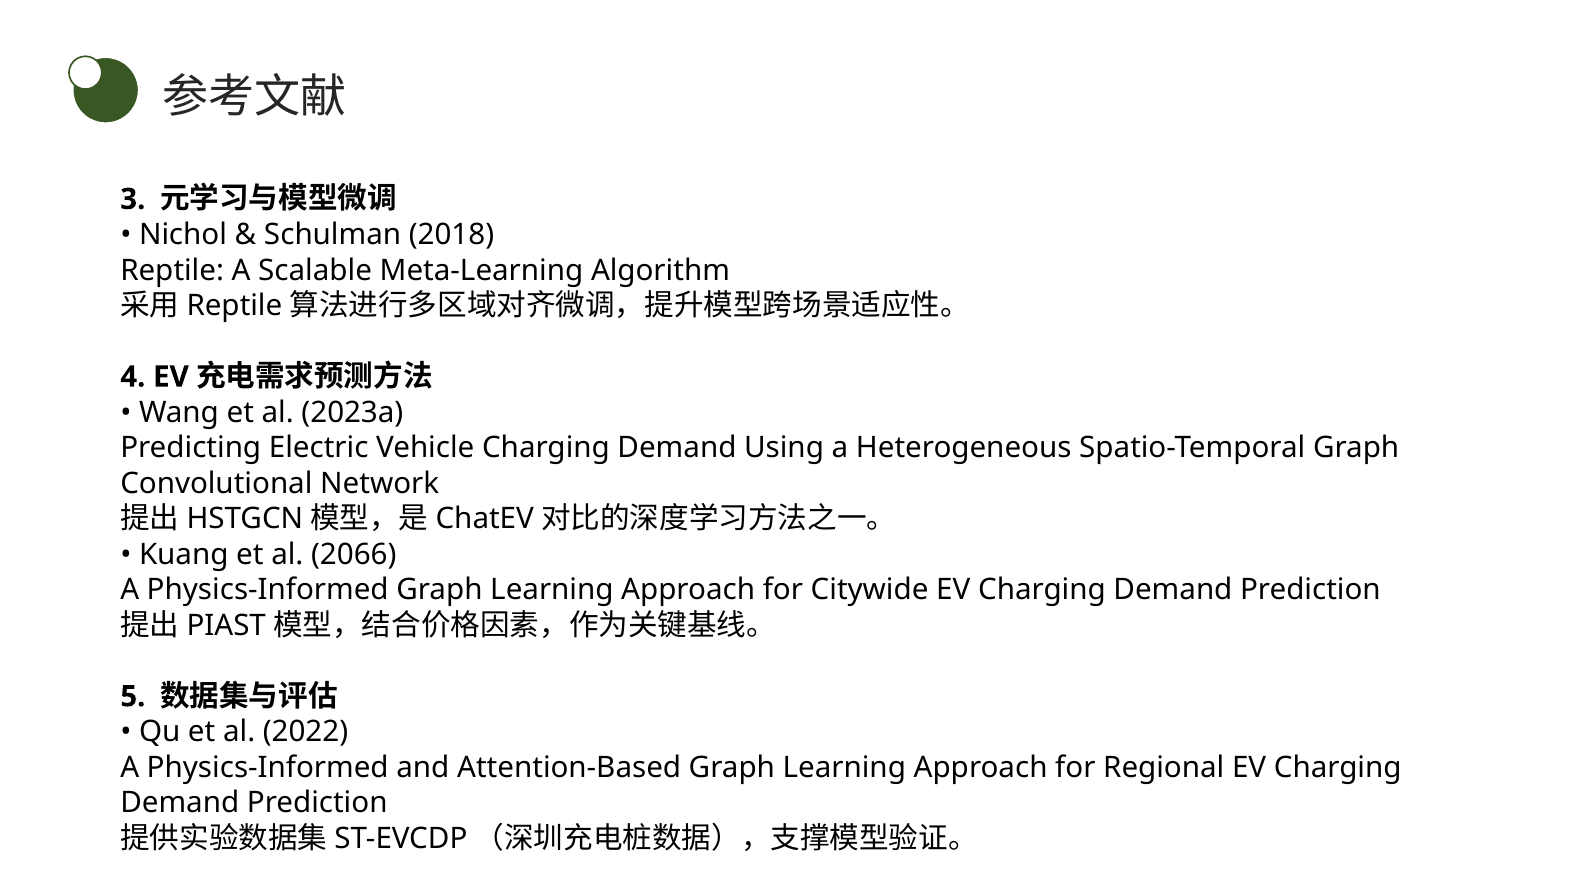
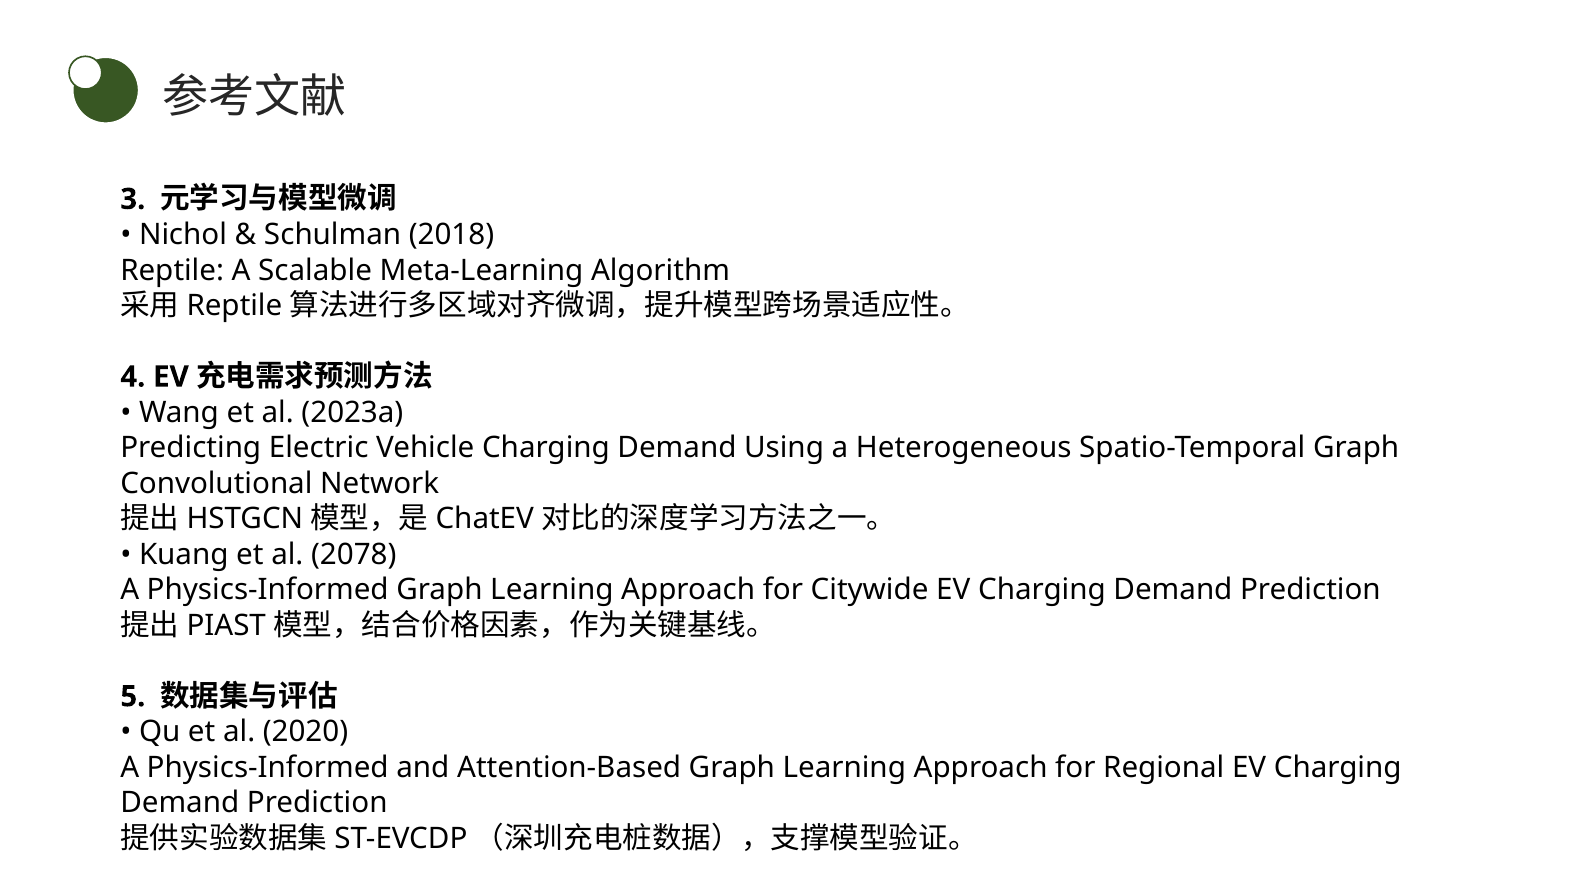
2066: 2066 -> 2078
2022: 2022 -> 2020
